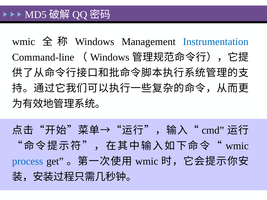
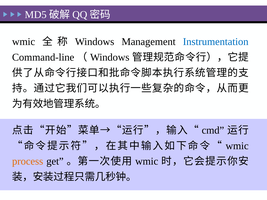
process colour: blue -> orange
